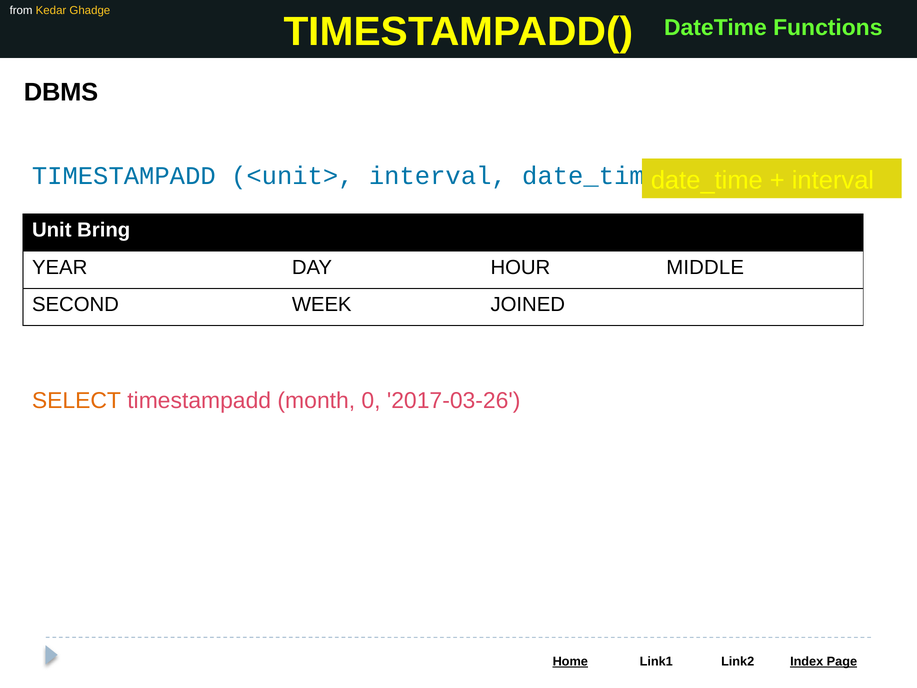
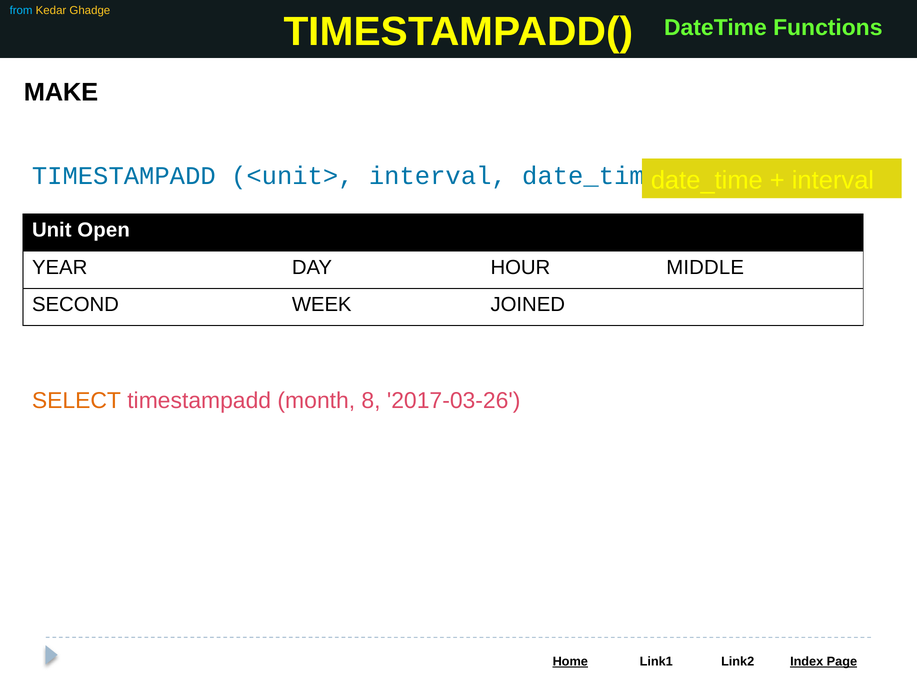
from colour: white -> light blue
DBMS: DBMS -> MAKE
Bring: Bring -> Open
0: 0 -> 8
